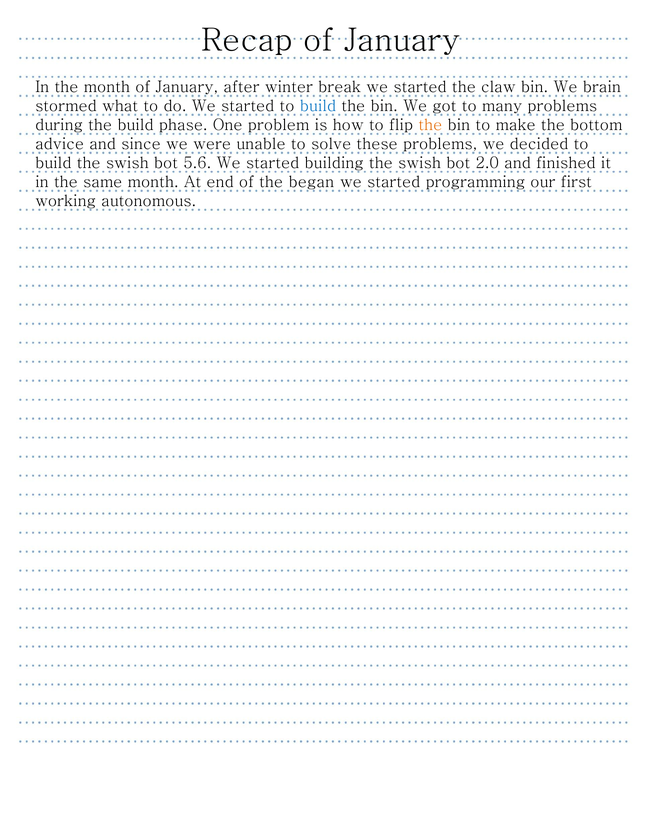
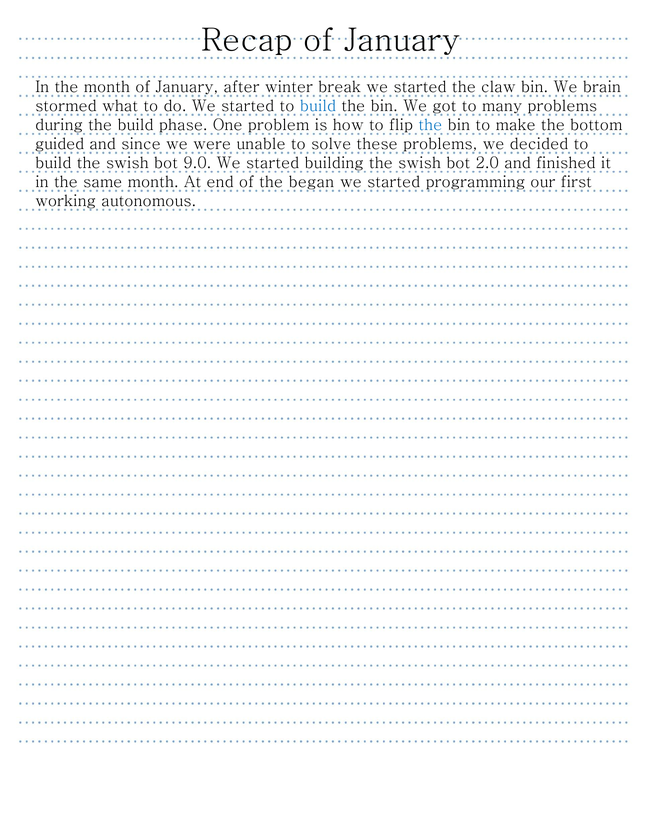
the at (430, 125) colour: orange -> blue
advice: advice -> guided
5.6: 5.6 -> 9.0
